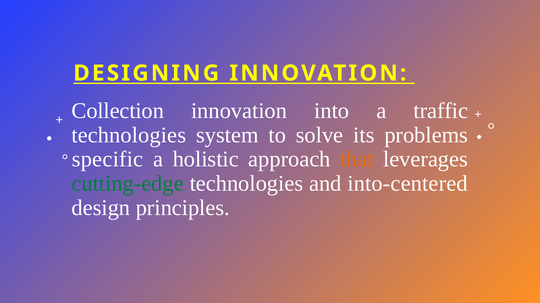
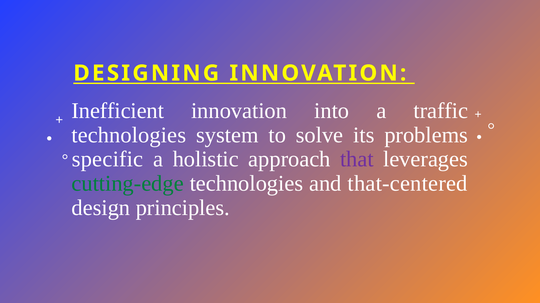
Collection: Collection -> Inefficient
that colour: orange -> purple
into-centered: into-centered -> that-centered
